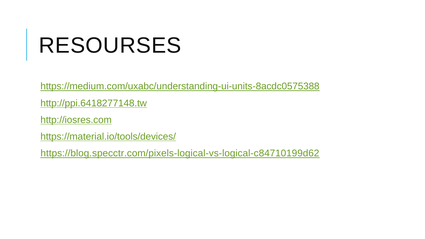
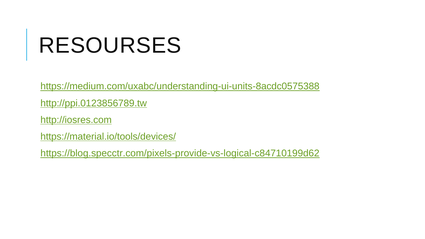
http://ppi.6418277148.tw: http://ppi.6418277148.tw -> http://ppi.0123856789.tw
https://blog.specctr.com/pixels-logical-vs-logical-c84710199d62: https://blog.specctr.com/pixels-logical-vs-logical-c84710199d62 -> https://blog.specctr.com/pixels-provide-vs-logical-c84710199d62
